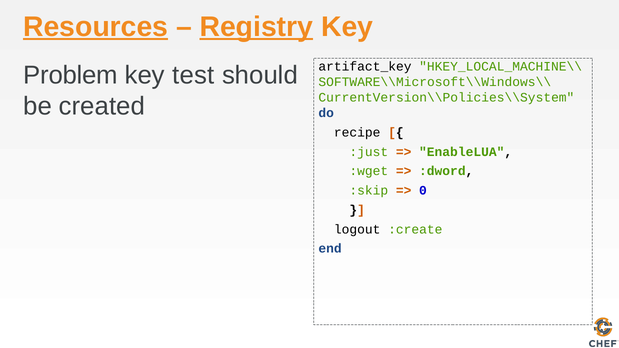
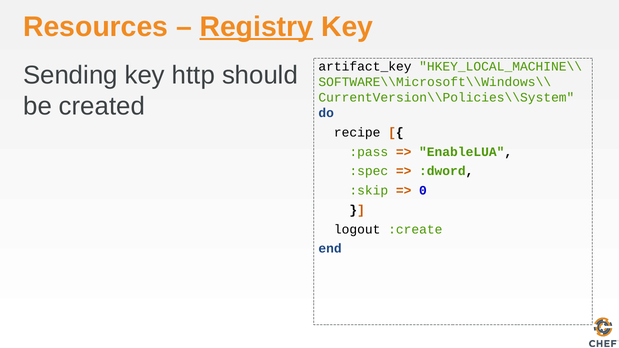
Resources underline: present -> none
Problem: Problem -> Sending
test: test -> http
:just: :just -> :pass
:wget: :wget -> :spec
